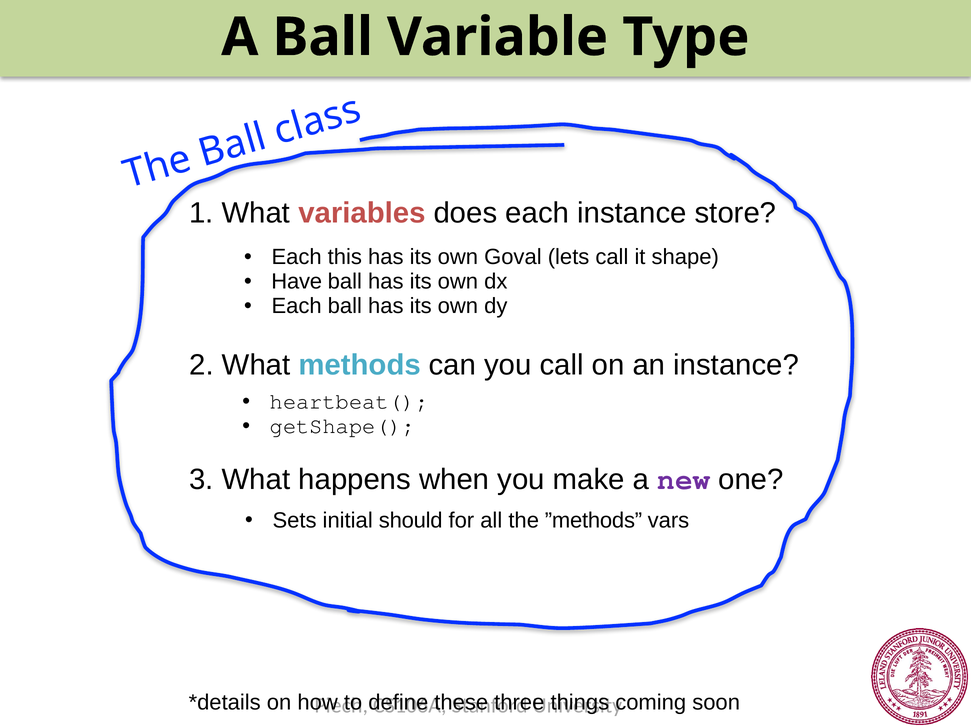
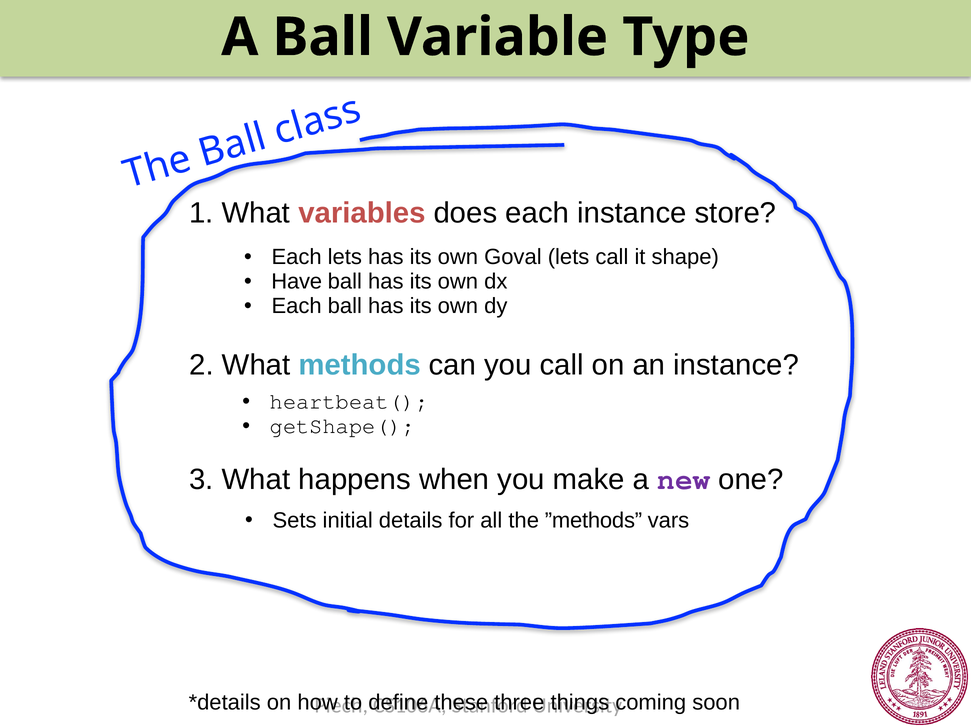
Each this: this -> lets
should: should -> details
